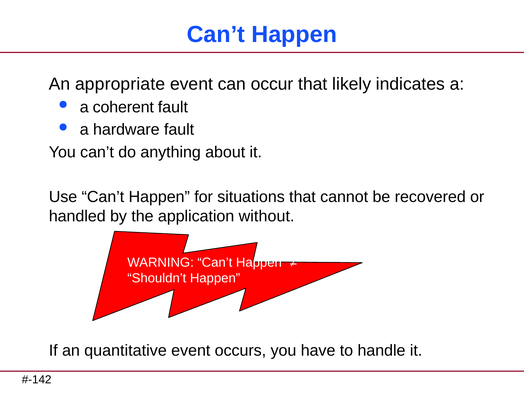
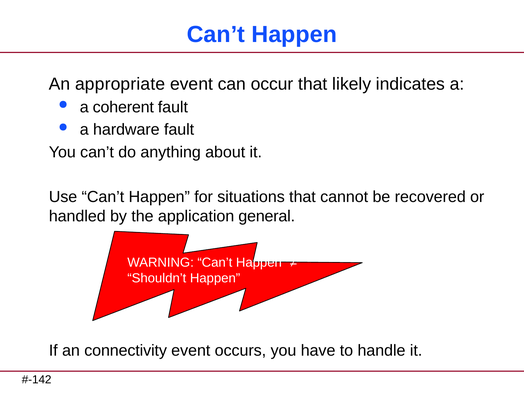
without: without -> general
quantitative: quantitative -> connectivity
